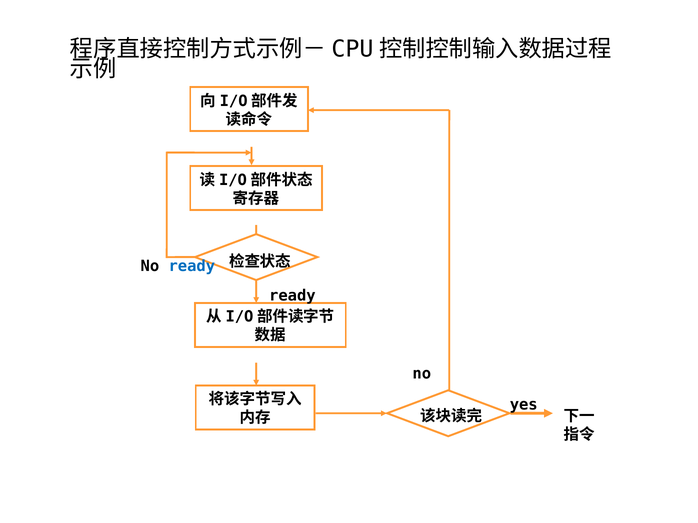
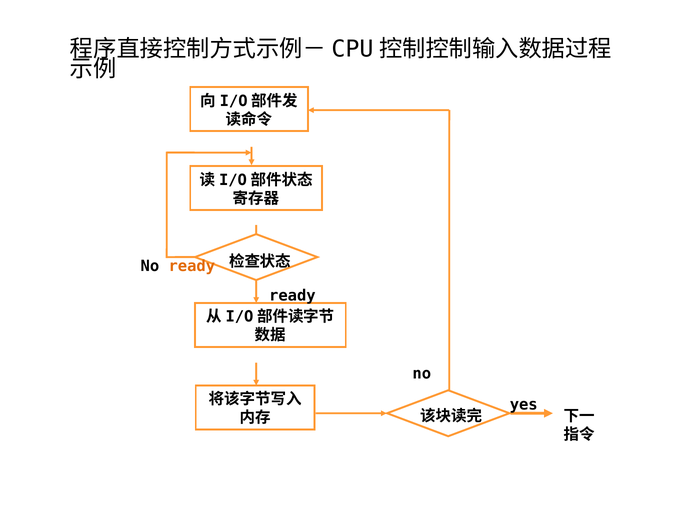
ready at (192, 267) colour: blue -> orange
